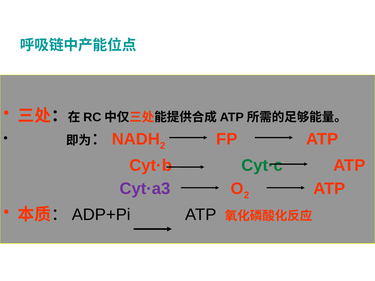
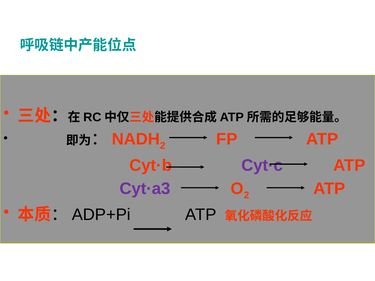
Cyt·c colour: green -> purple
